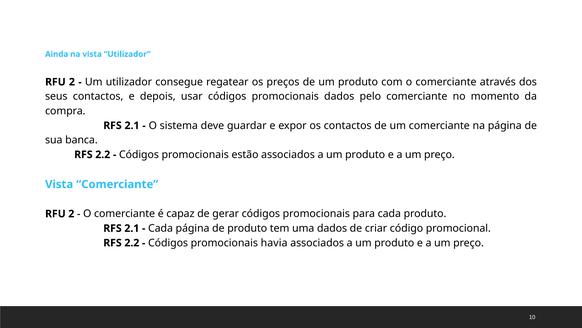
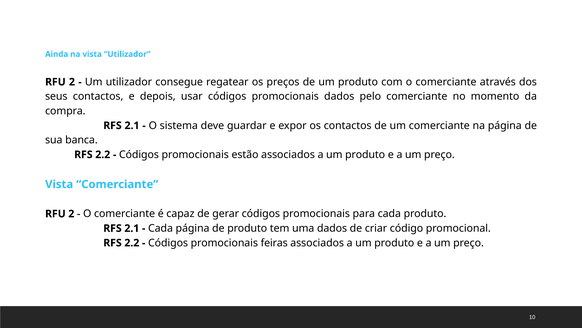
havia: havia -> feiras
